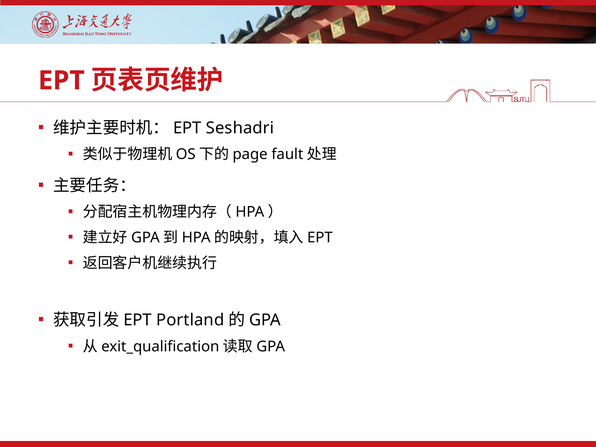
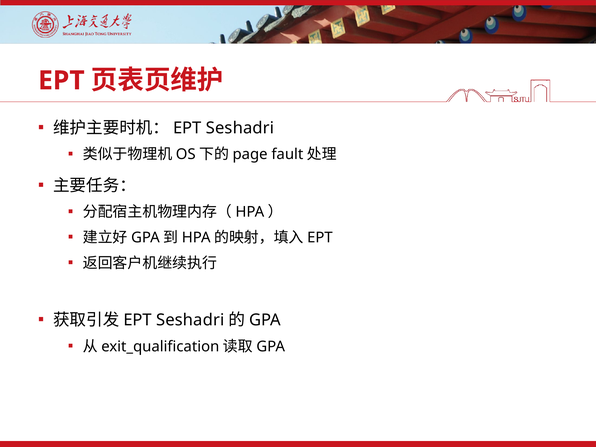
Portland at (190, 320): Portland -> Seshadri
